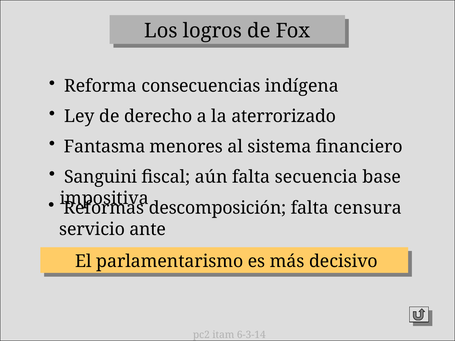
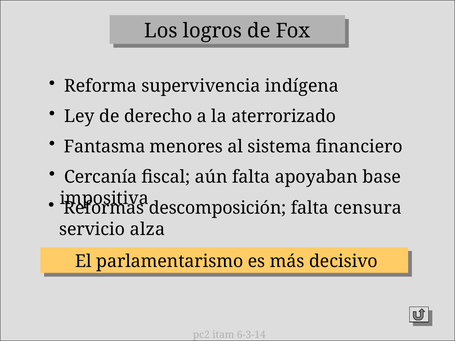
consecuencias: consecuencias -> supervivencia
Sanguini: Sanguini -> Cercanía
secuencia: secuencia -> apoyaban
ante: ante -> alza
